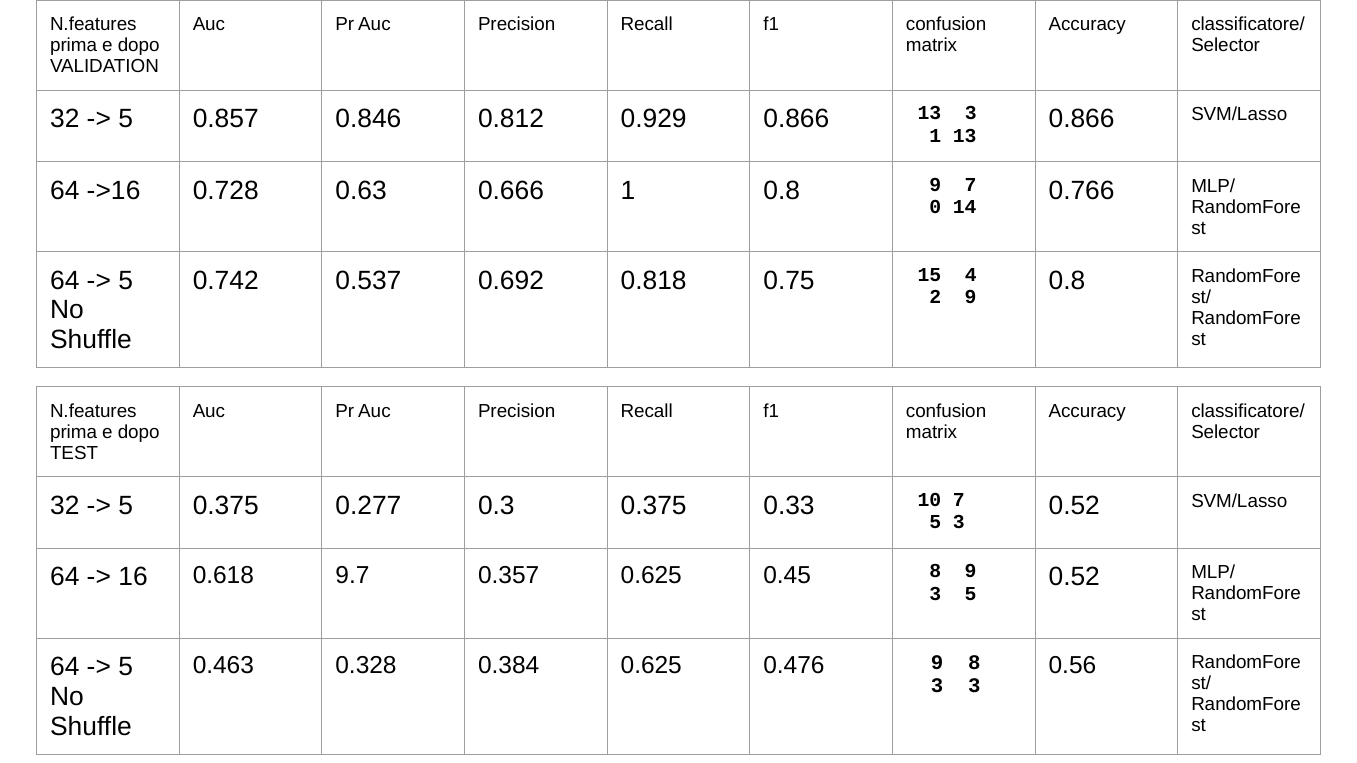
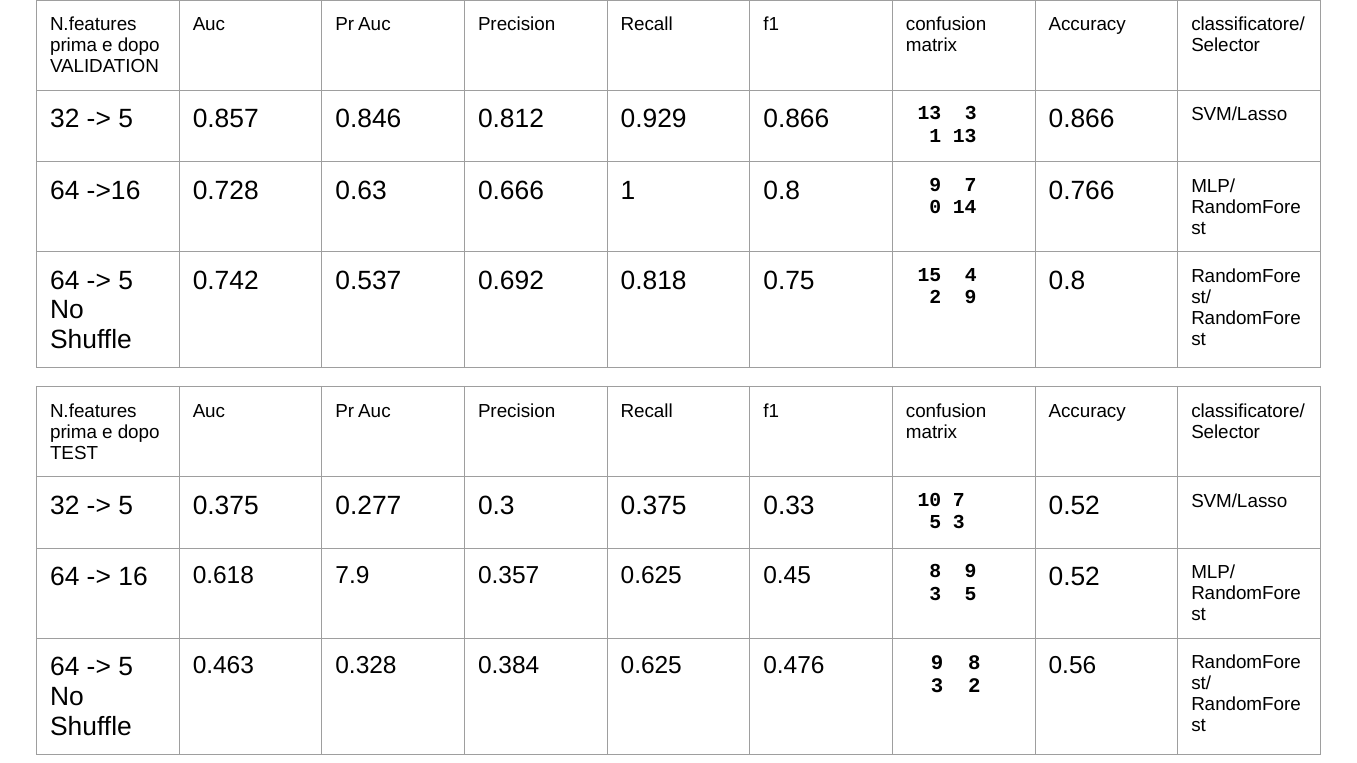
9.7: 9.7 -> 7.9
3 3: 3 -> 2
